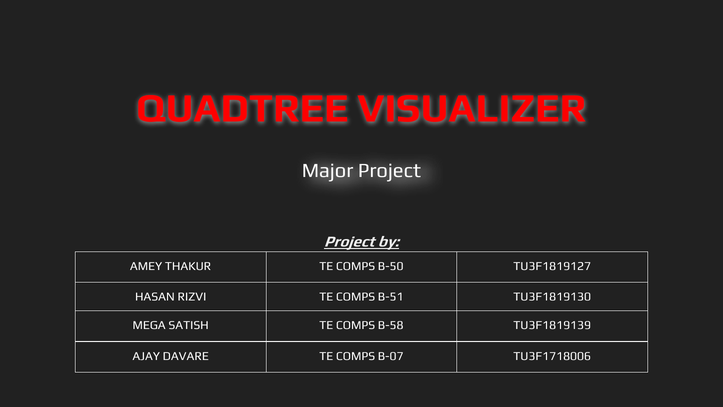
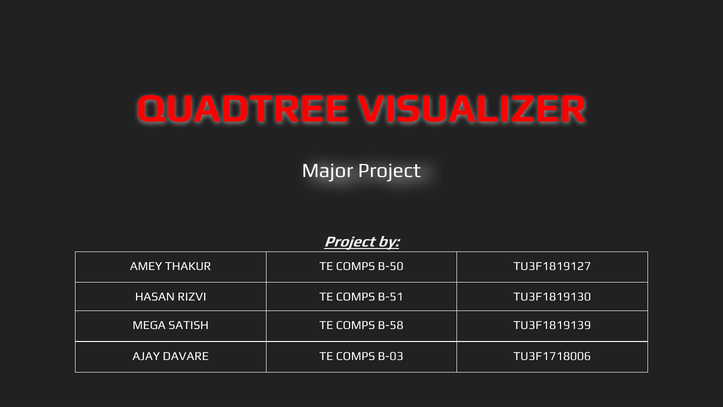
B-07: B-07 -> B-03
